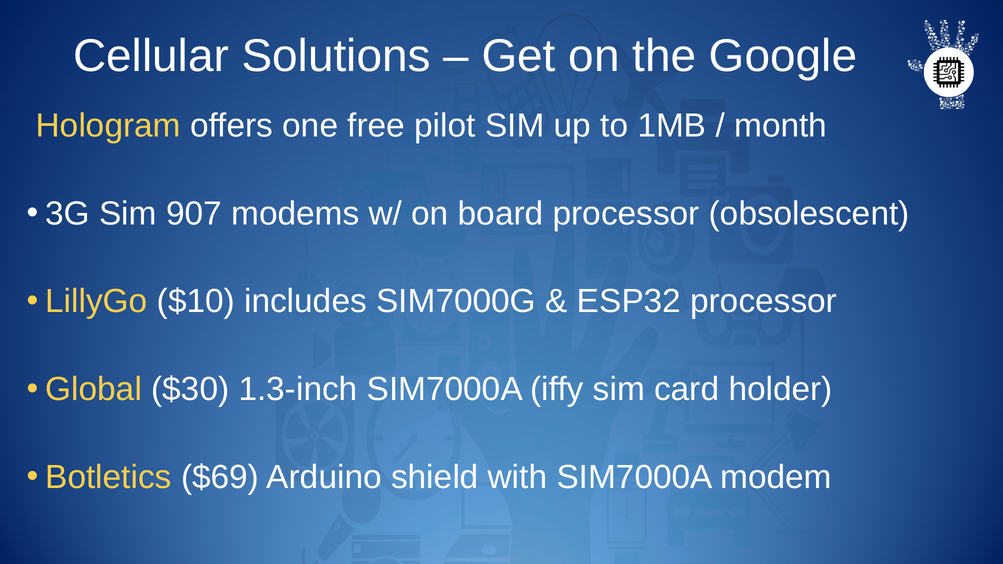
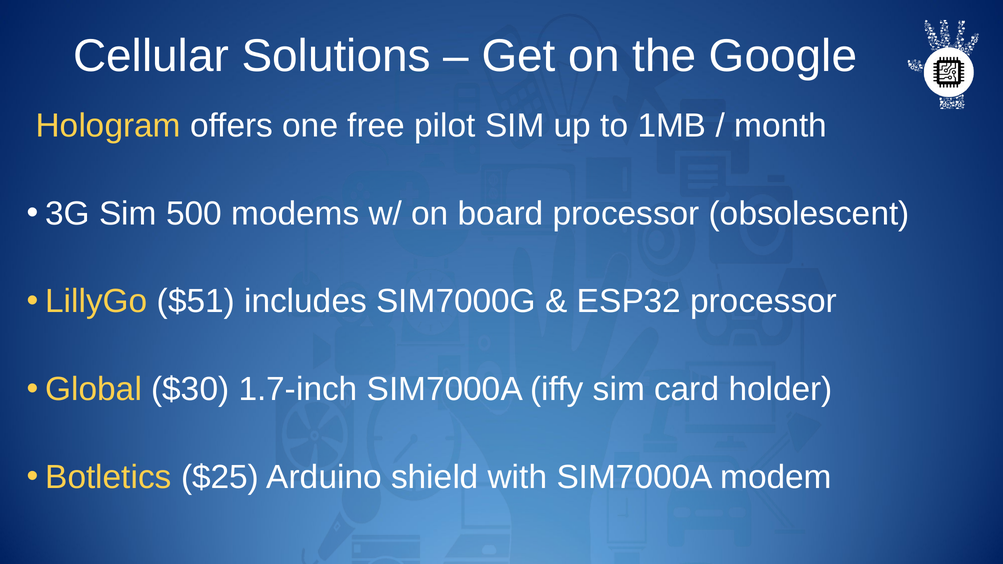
907: 907 -> 500
$10: $10 -> $51
1.3-inch: 1.3-inch -> 1.7-inch
$69: $69 -> $25
